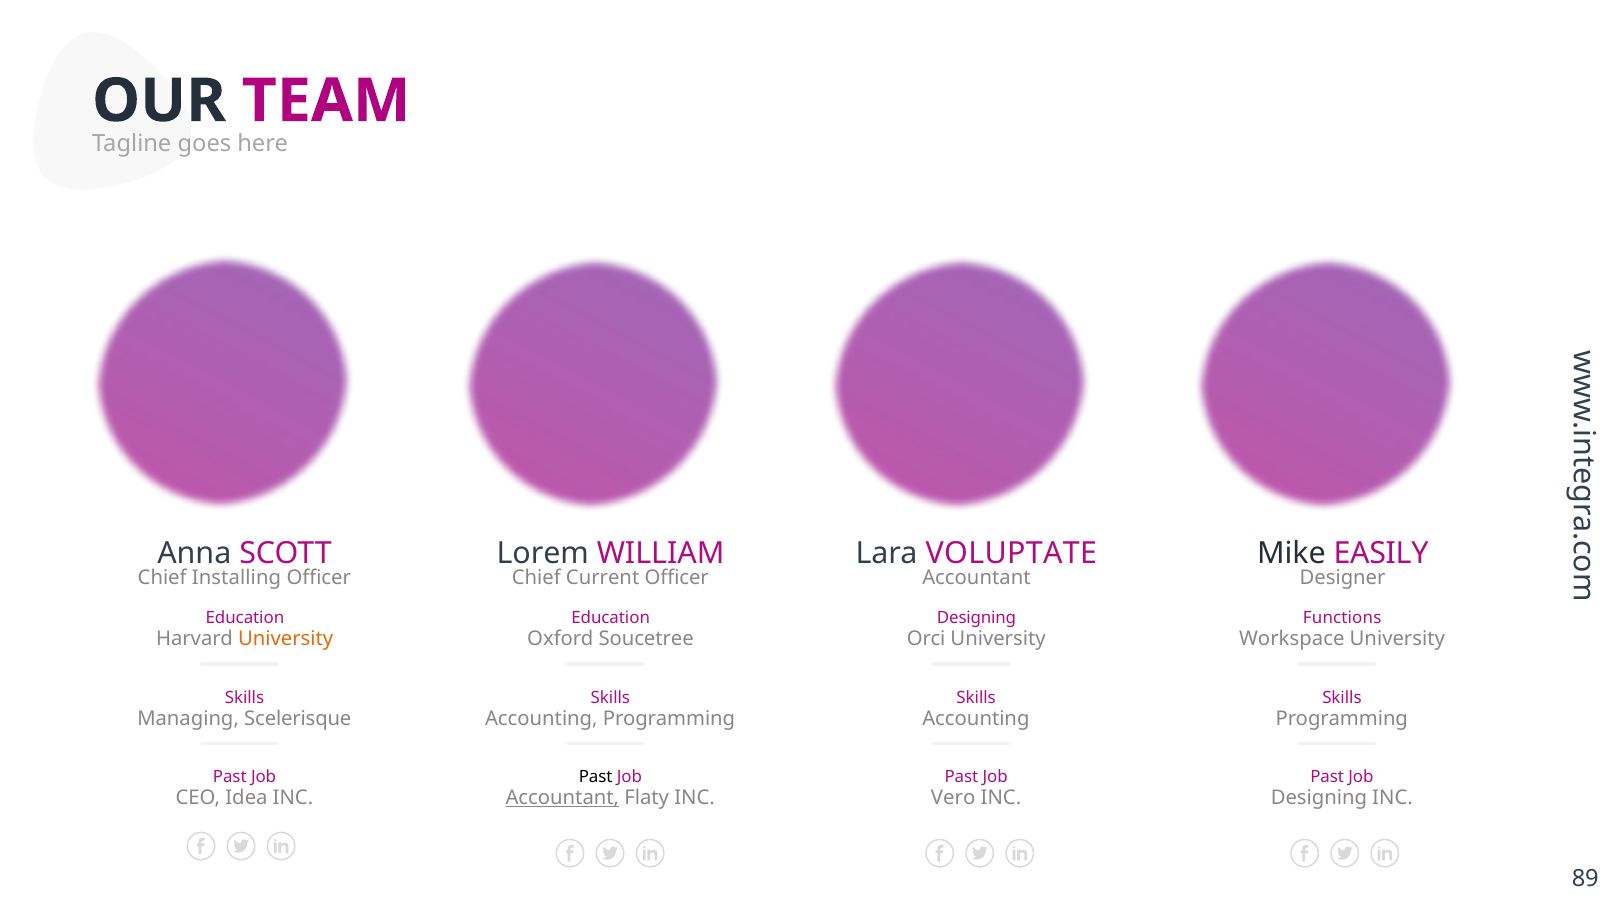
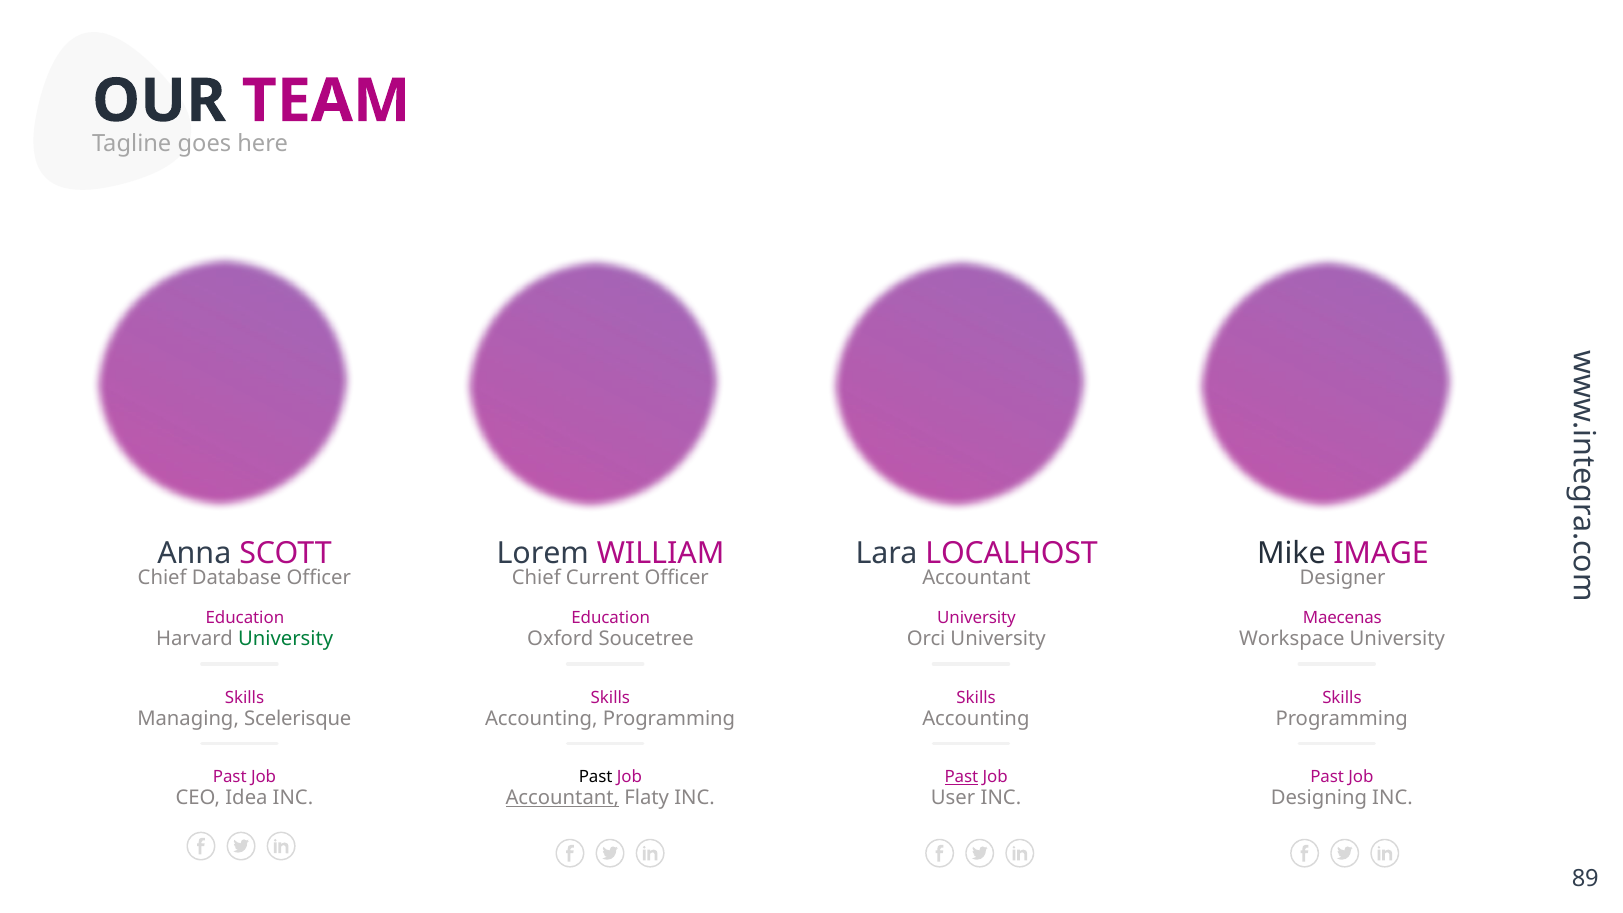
VOLUPTATE: VOLUPTATE -> LOCALHOST
EASILY: EASILY -> IMAGE
Installing: Installing -> Database
Designing at (977, 618): Designing -> University
Functions: Functions -> Maecenas
University at (286, 638) colour: orange -> green
Past at (961, 777) underline: none -> present
Vero: Vero -> User
